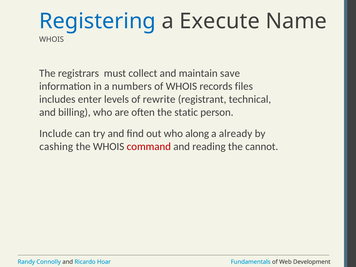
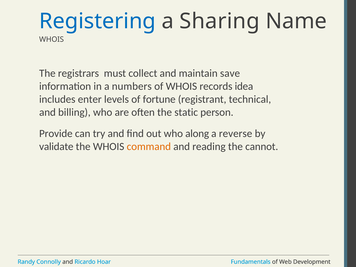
Execute: Execute -> Sharing
files: files -> idea
rewrite: rewrite -> fortune
Include: Include -> Provide
already: already -> reverse
cashing: cashing -> validate
command colour: red -> orange
